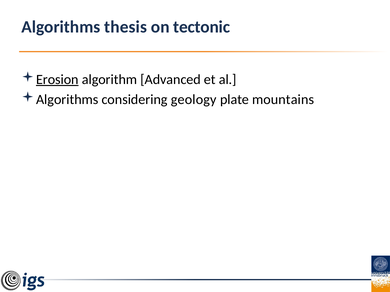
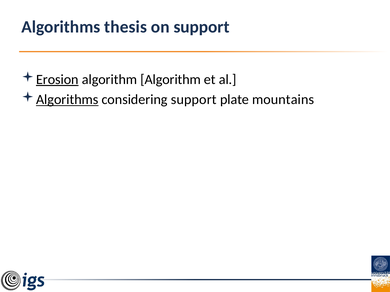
on tectonic: tectonic -> support
algorithm Advanced: Advanced -> Algorithm
Algorithms at (67, 100) underline: none -> present
considering geology: geology -> support
